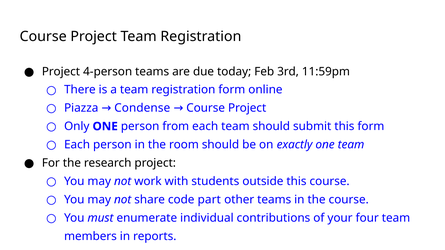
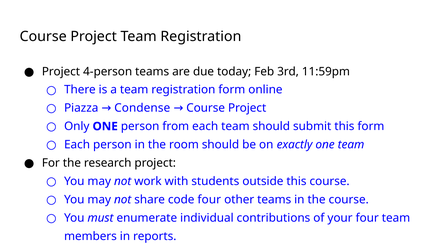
code part: part -> four
